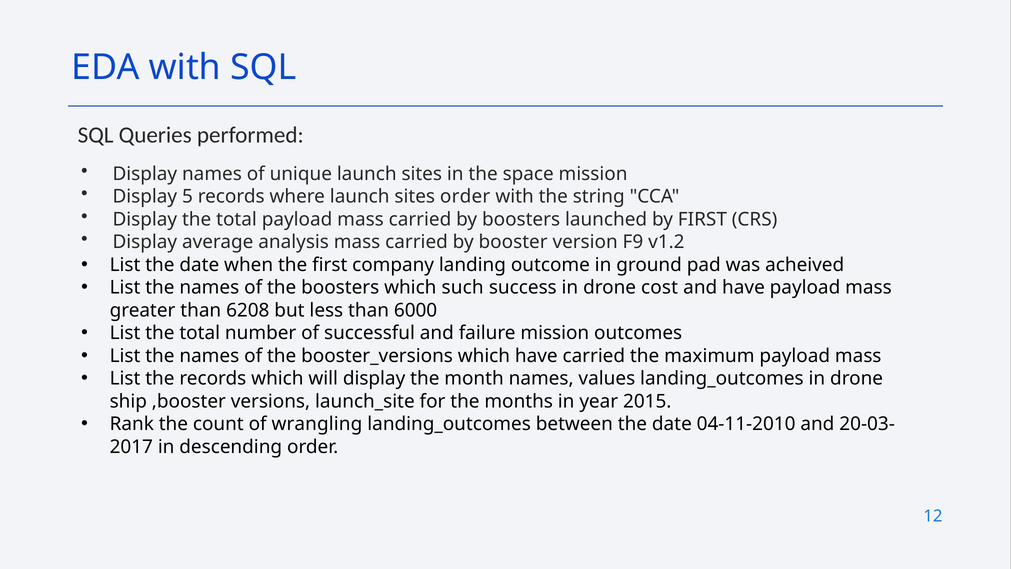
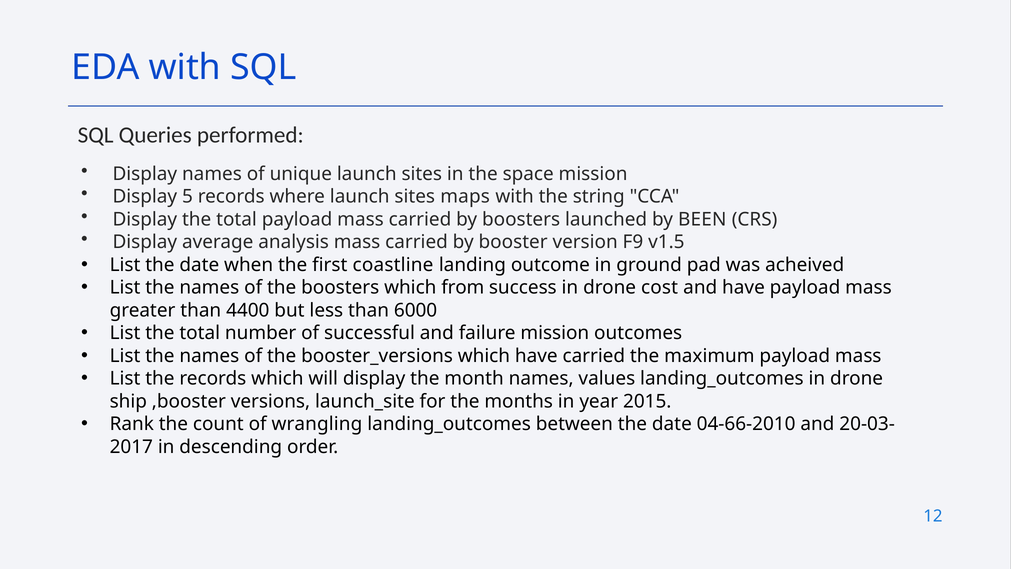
sites order: order -> maps
by FIRST: FIRST -> BEEN
v1.2: v1.2 -> v1.5
company: company -> coastline
such: such -> from
6208: 6208 -> 4400
04-11-2010: 04-11-2010 -> 04-66-2010
